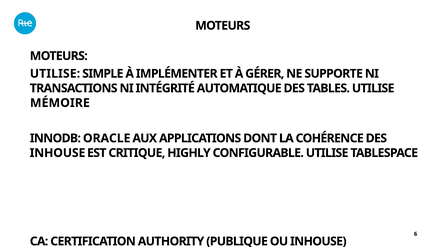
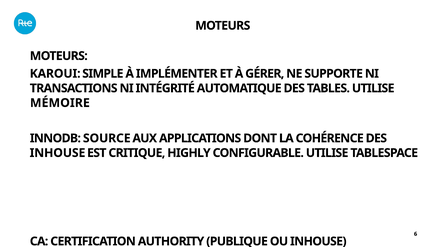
UTILISE at (55, 74): UTILISE -> KAROUI
ORACLE: ORACLE -> SOURCE
